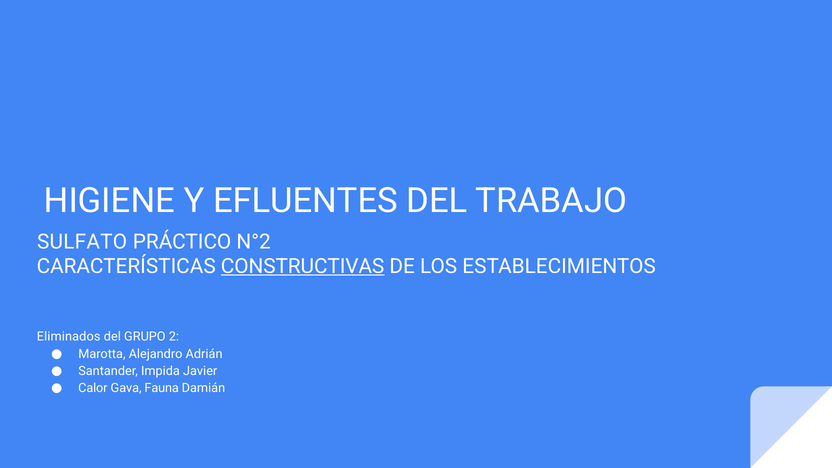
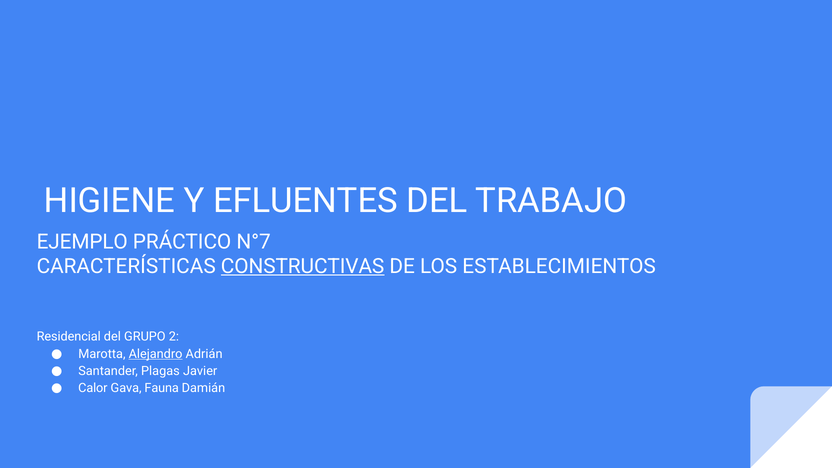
SULFATO: SULFATO -> EJEMPLO
N°2: N°2 -> N°7
Eliminados: Eliminados -> Residencial
Alejandro underline: none -> present
Impida: Impida -> Plagas
